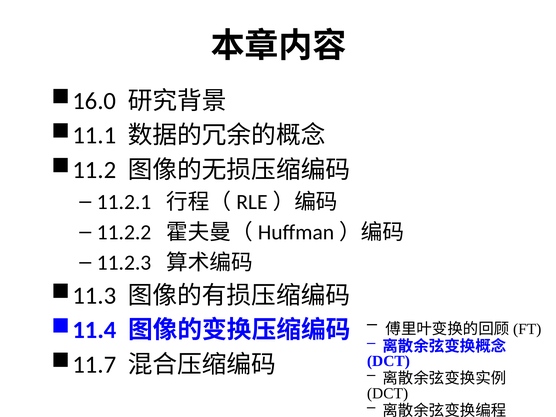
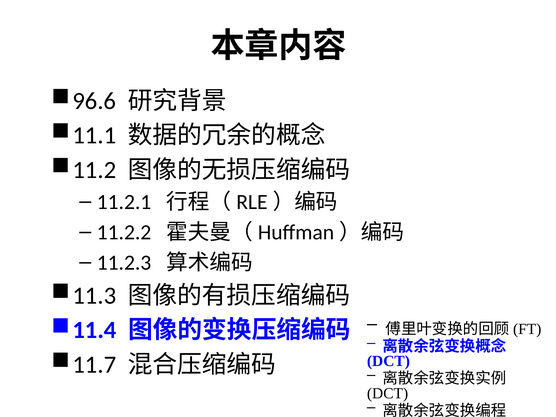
16.0: 16.0 -> 96.6
